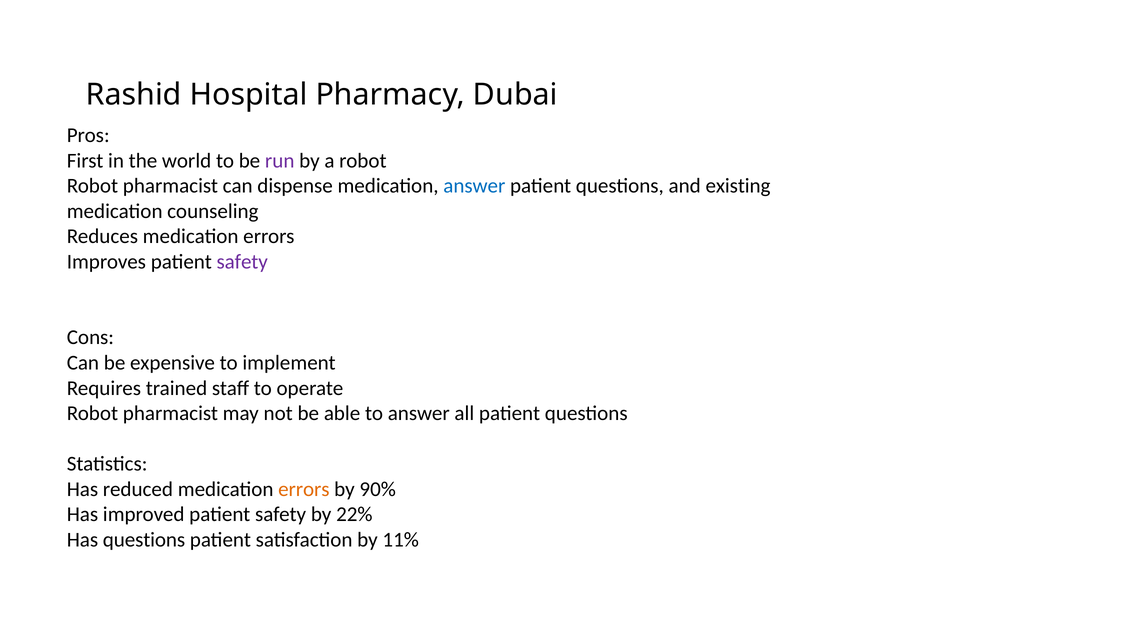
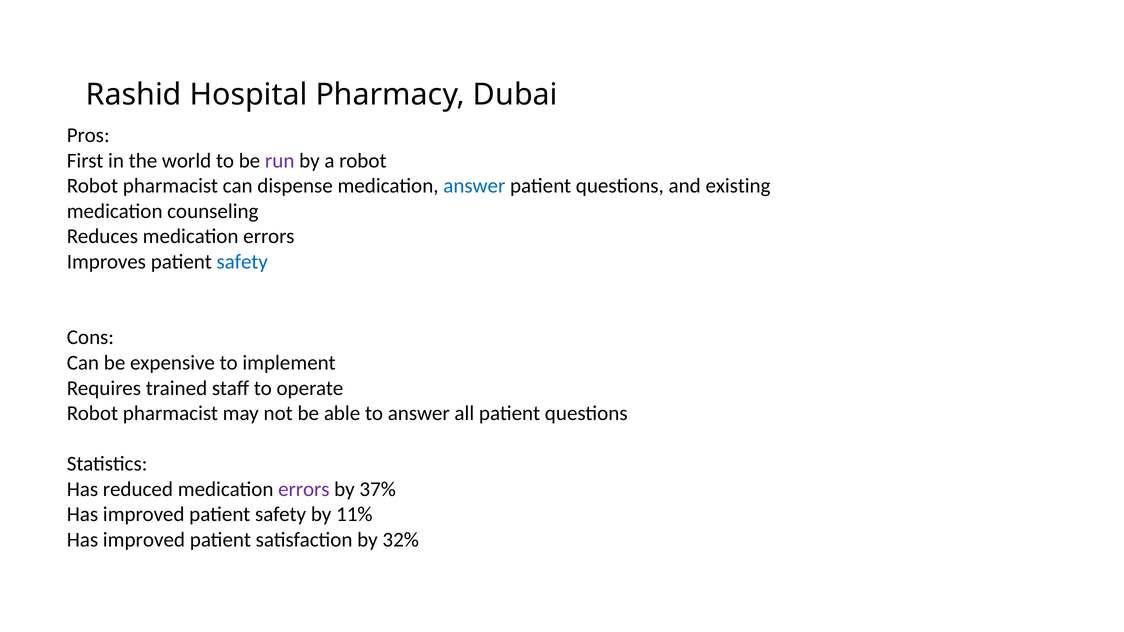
safety at (242, 262) colour: purple -> blue
errors at (304, 489) colour: orange -> purple
90%: 90% -> 37%
22%: 22% -> 11%
questions at (144, 540): questions -> improved
11%: 11% -> 32%
